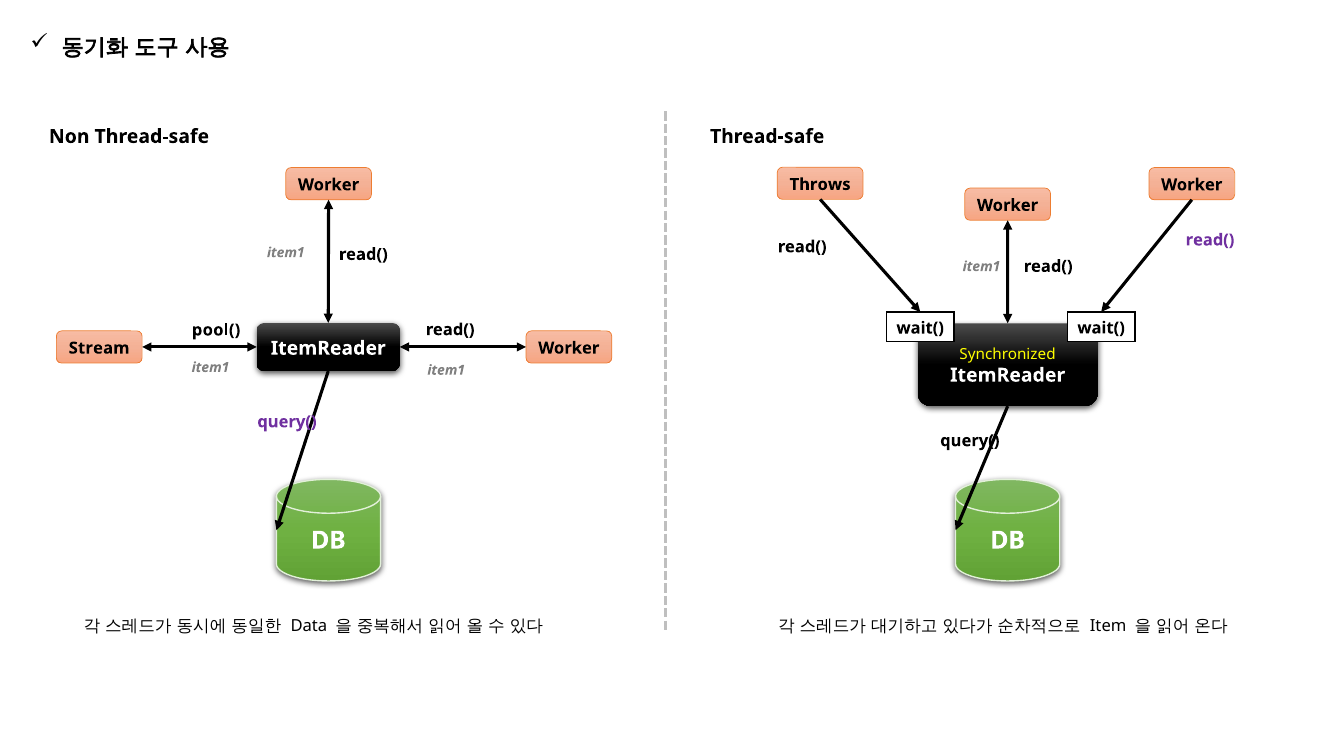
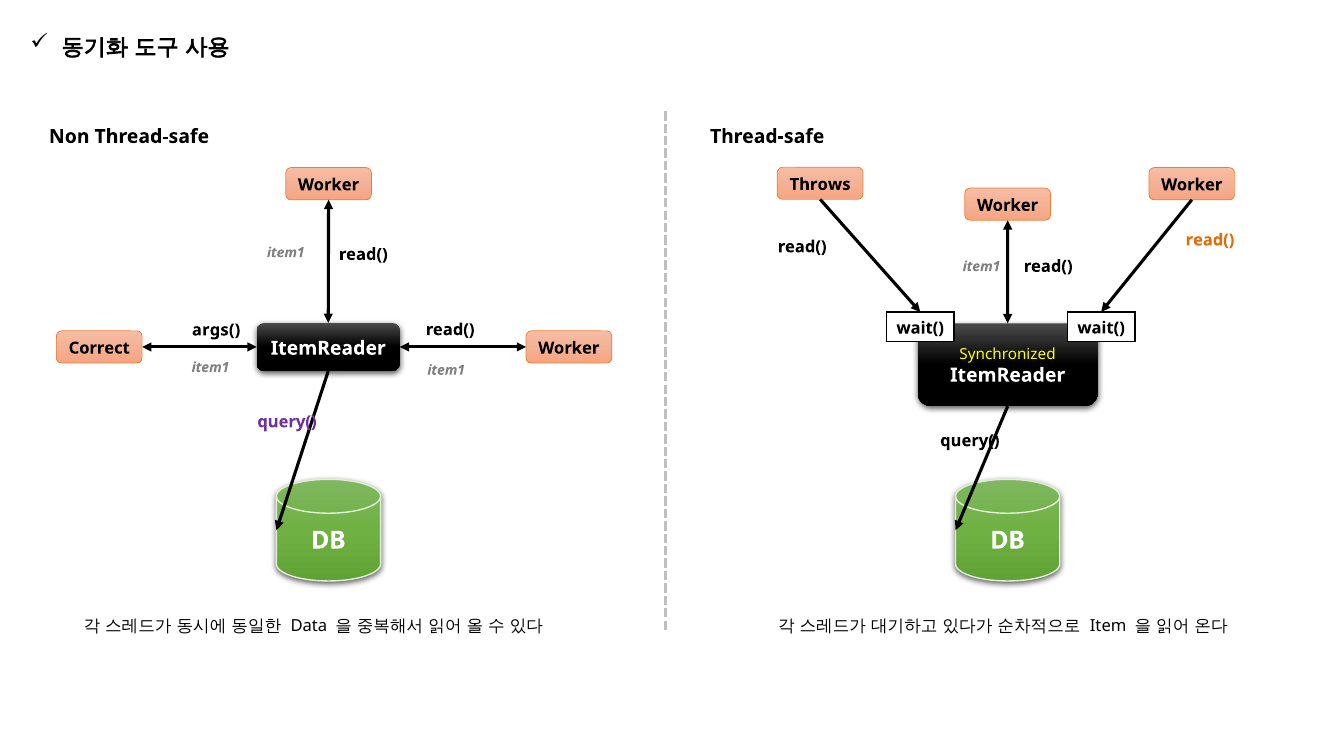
read( at (1210, 240) colour: purple -> orange
pool(: pool( -> args(
Stream: Stream -> Correct
